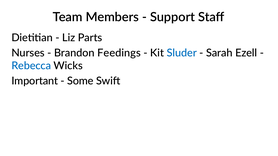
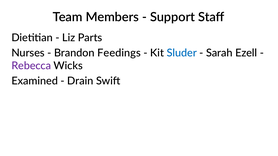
Rebecca colour: blue -> purple
Important: Important -> Examined
Some: Some -> Drain
